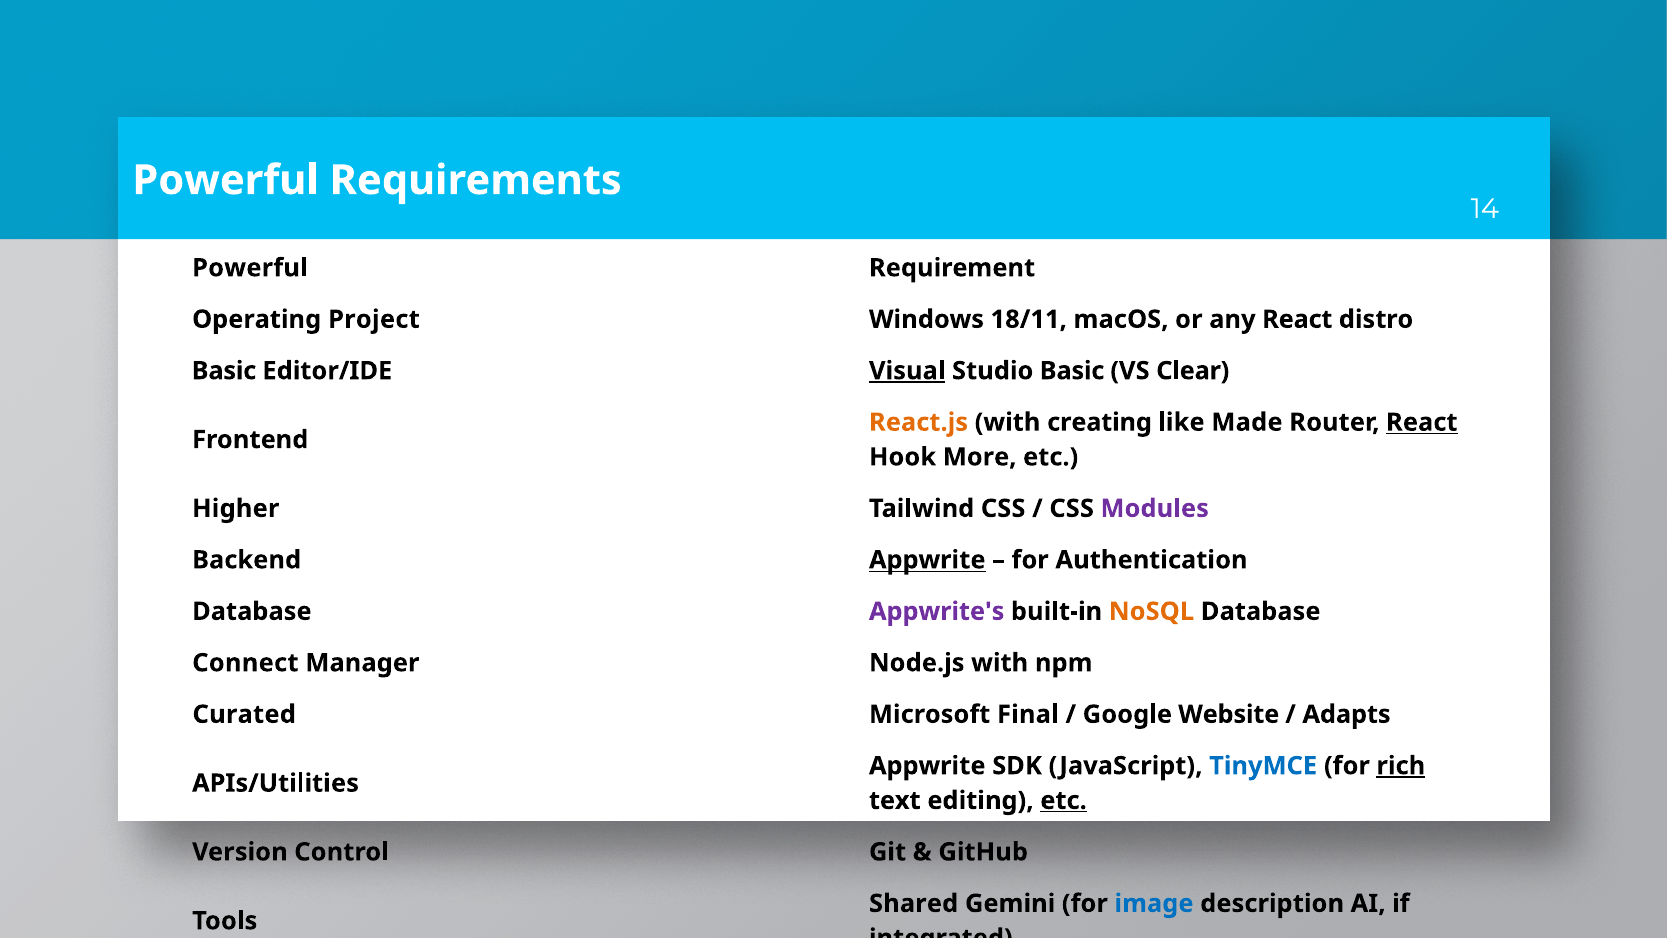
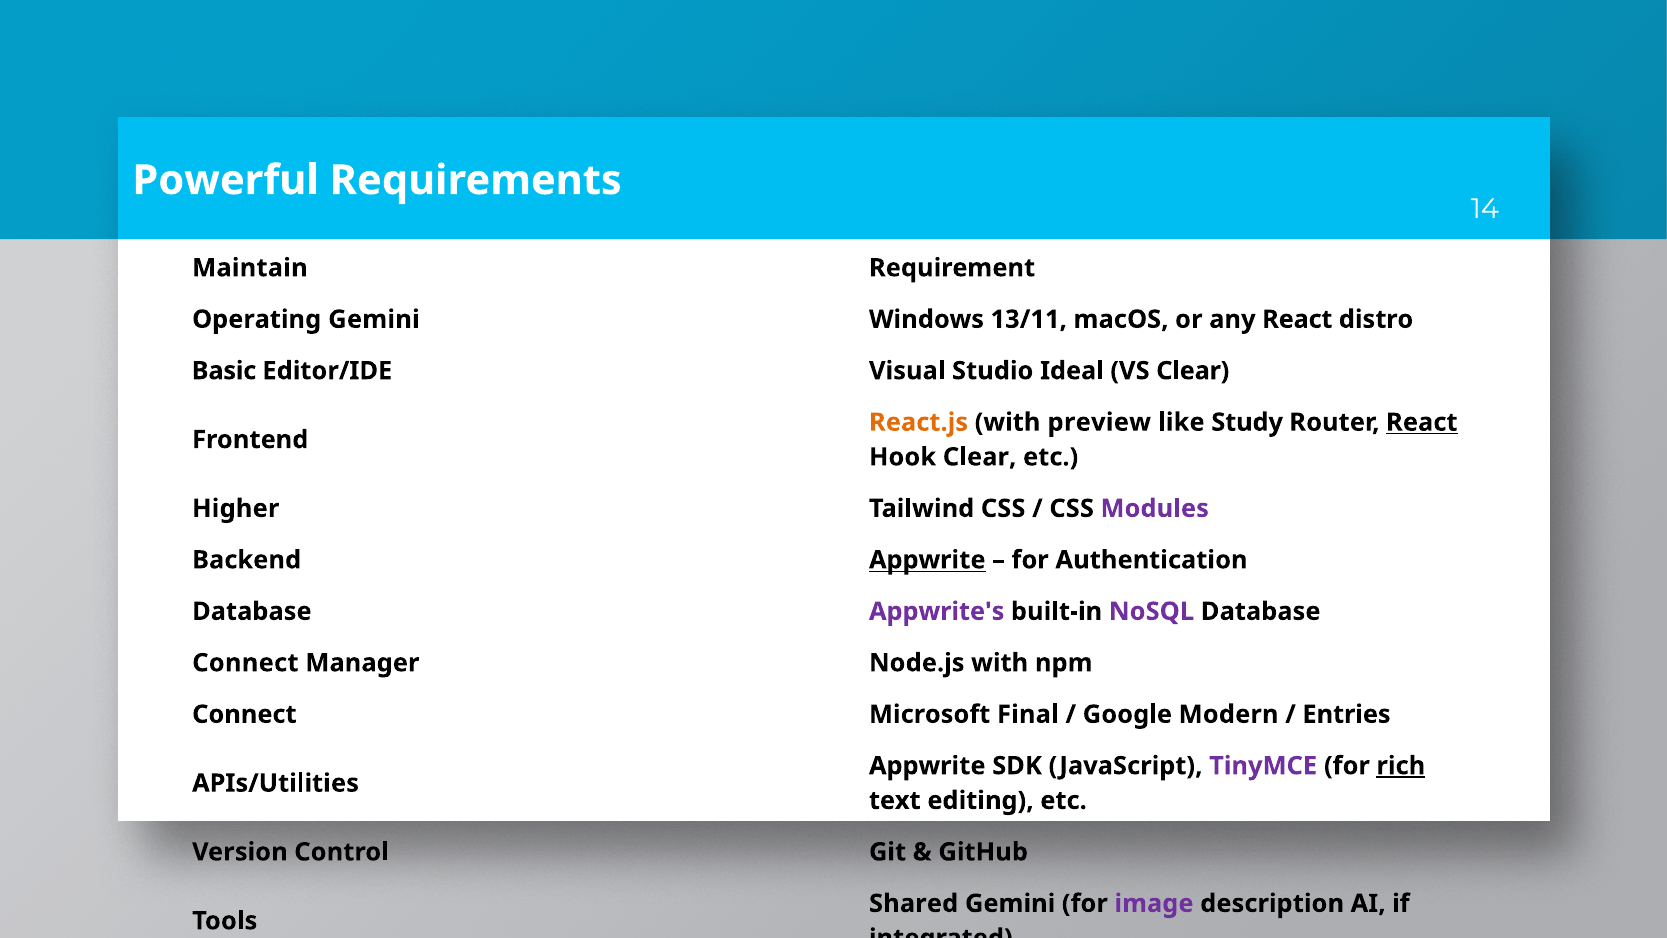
Powerful at (250, 268): Powerful -> Maintain
Operating Project: Project -> Gemini
18/11: 18/11 -> 13/11
Visual underline: present -> none
Studio Basic: Basic -> Ideal
creating: creating -> preview
Made: Made -> Study
Hook More: More -> Clear
NoSQL colour: orange -> purple
Curated at (244, 714): Curated -> Connect
Website: Website -> Modern
Adapts: Adapts -> Entries
TinyMCE colour: blue -> purple
etc at (1063, 800) underline: present -> none
image colour: blue -> purple
